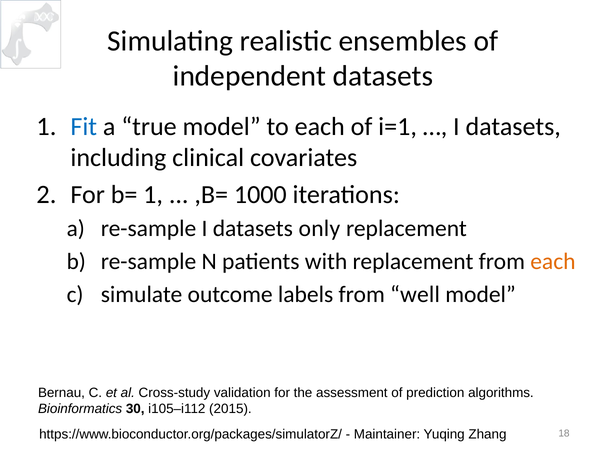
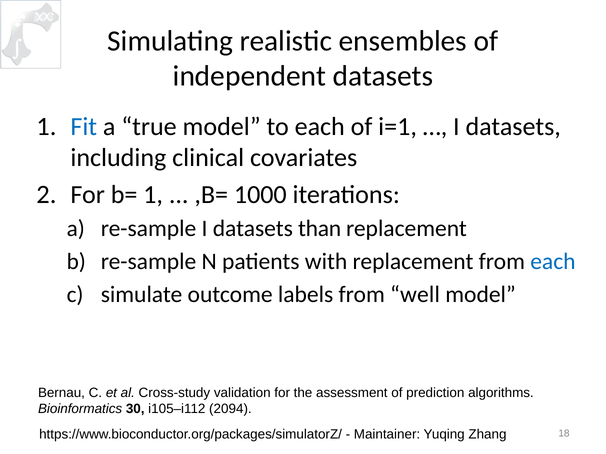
only: only -> than
each at (553, 262) colour: orange -> blue
2015: 2015 -> 2094
